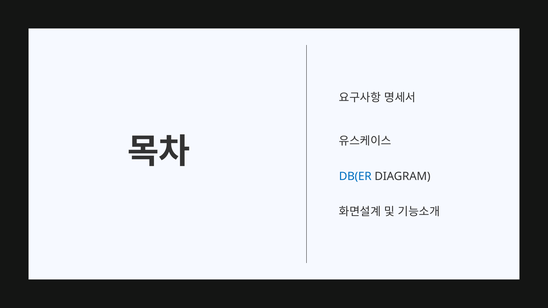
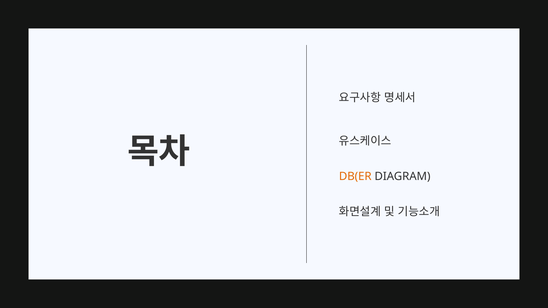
DB(ER colour: blue -> orange
